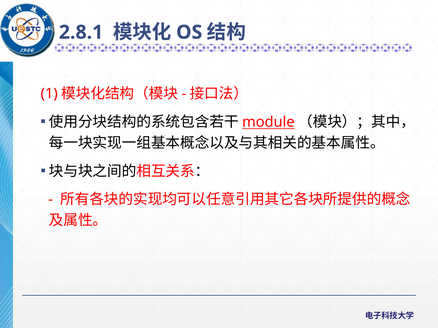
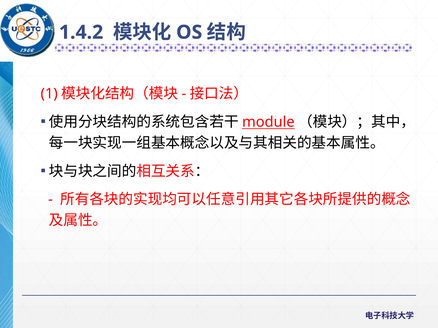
2.8.1: 2.8.1 -> 1.4.2
